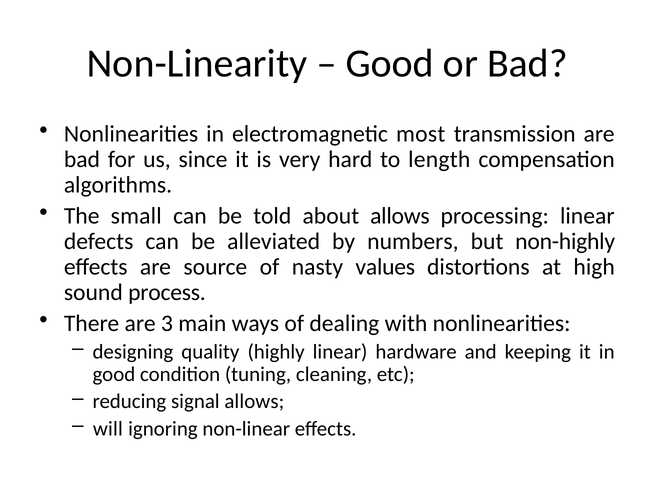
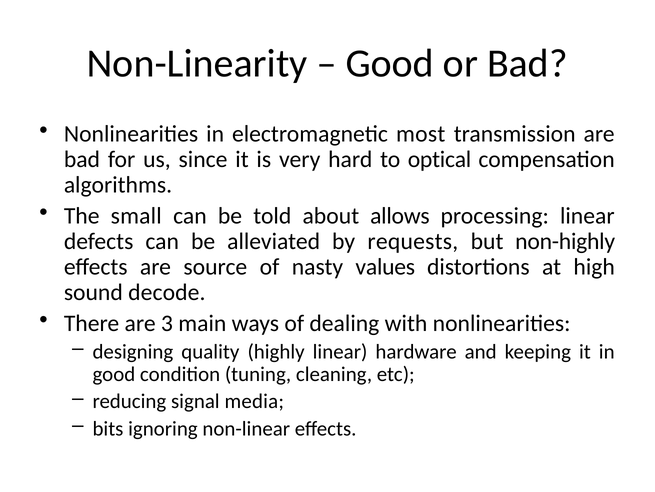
length: length -> optical
numbers: numbers -> requests
process: process -> decode
signal allows: allows -> media
will: will -> bits
